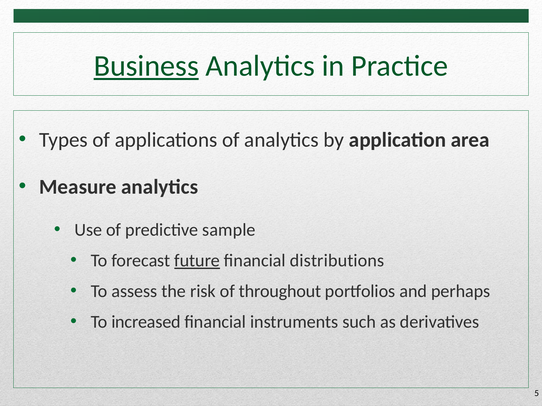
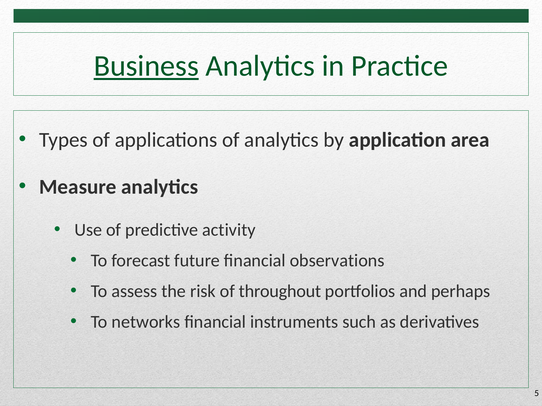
sample: sample -> activity
future underline: present -> none
distributions: distributions -> observations
increased: increased -> networks
